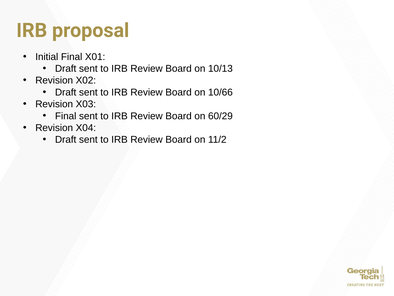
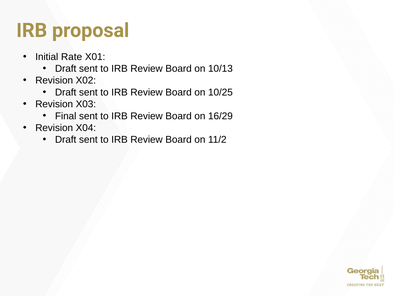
Initial Final: Final -> Rate
10/66: 10/66 -> 10/25
60/29: 60/29 -> 16/29
